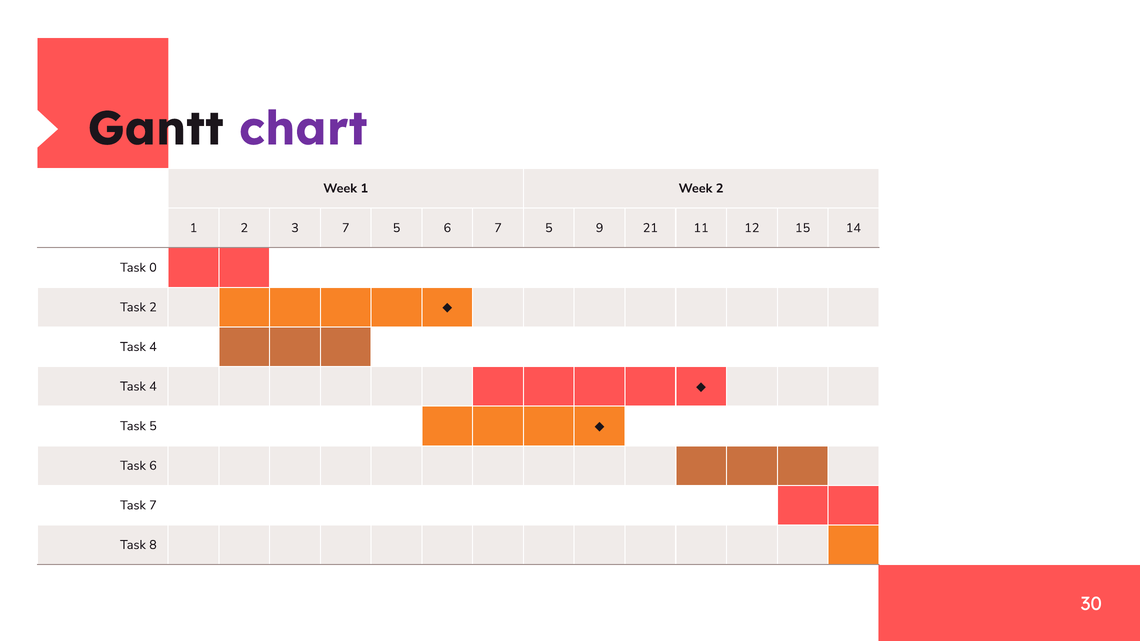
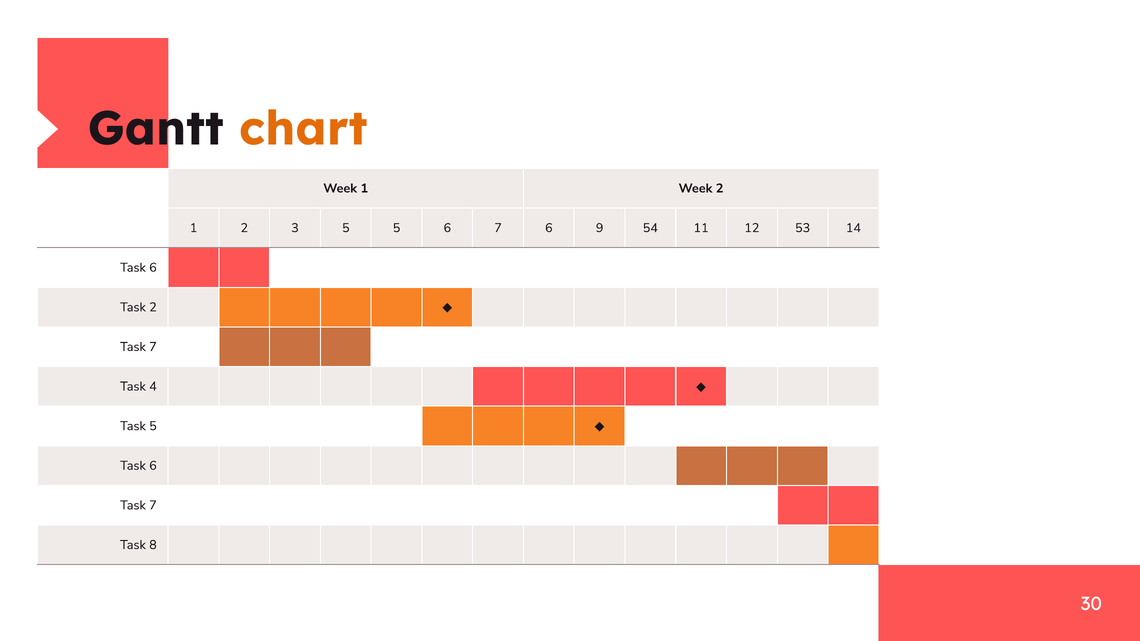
chart colour: purple -> orange
3 7: 7 -> 5
6 7 5: 5 -> 6
21: 21 -> 54
15: 15 -> 53
0 at (153, 268): 0 -> 6
4 at (153, 347): 4 -> 7
